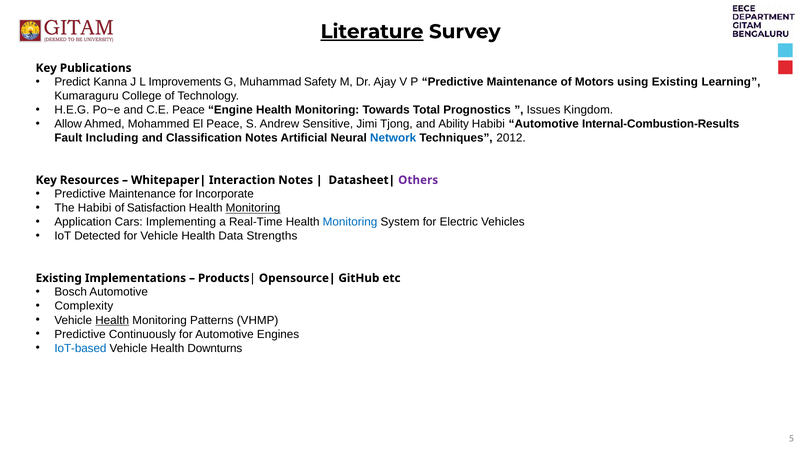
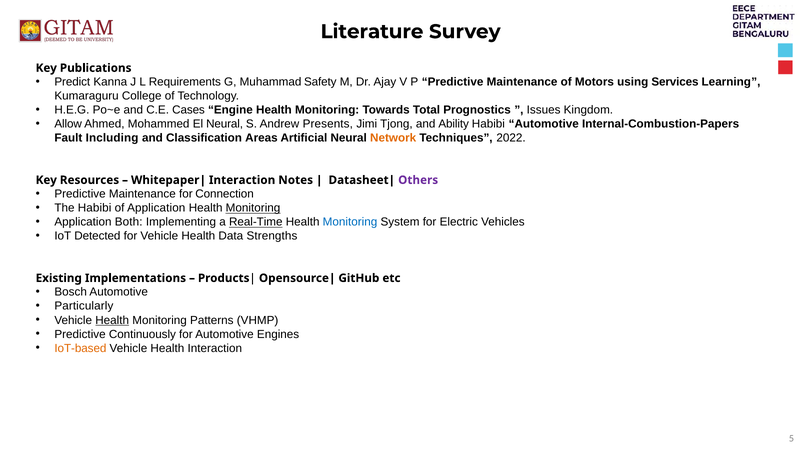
Literature underline: present -> none
Improvements: Improvements -> Requirements
using Existing: Existing -> Services
C.E Peace: Peace -> Cases
El Peace: Peace -> Neural
Sensitive: Sensitive -> Presents
Internal-Combustion-Results: Internal-Combustion-Results -> Internal-Combustion-Papers
Classification Notes: Notes -> Areas
Network colour: blue -> orange
2012: 2012 -> 2022
Incorporate: Incorporate -> Connection
of Satisfaction: Satisfaction -> Application
Cars: Cars -> Both
Real-Time underline: none -> present
Complexity: Complexity -> Particularly
IoT-based colour: blue -> orange
Health Downturns: Downturns -> Interaction
